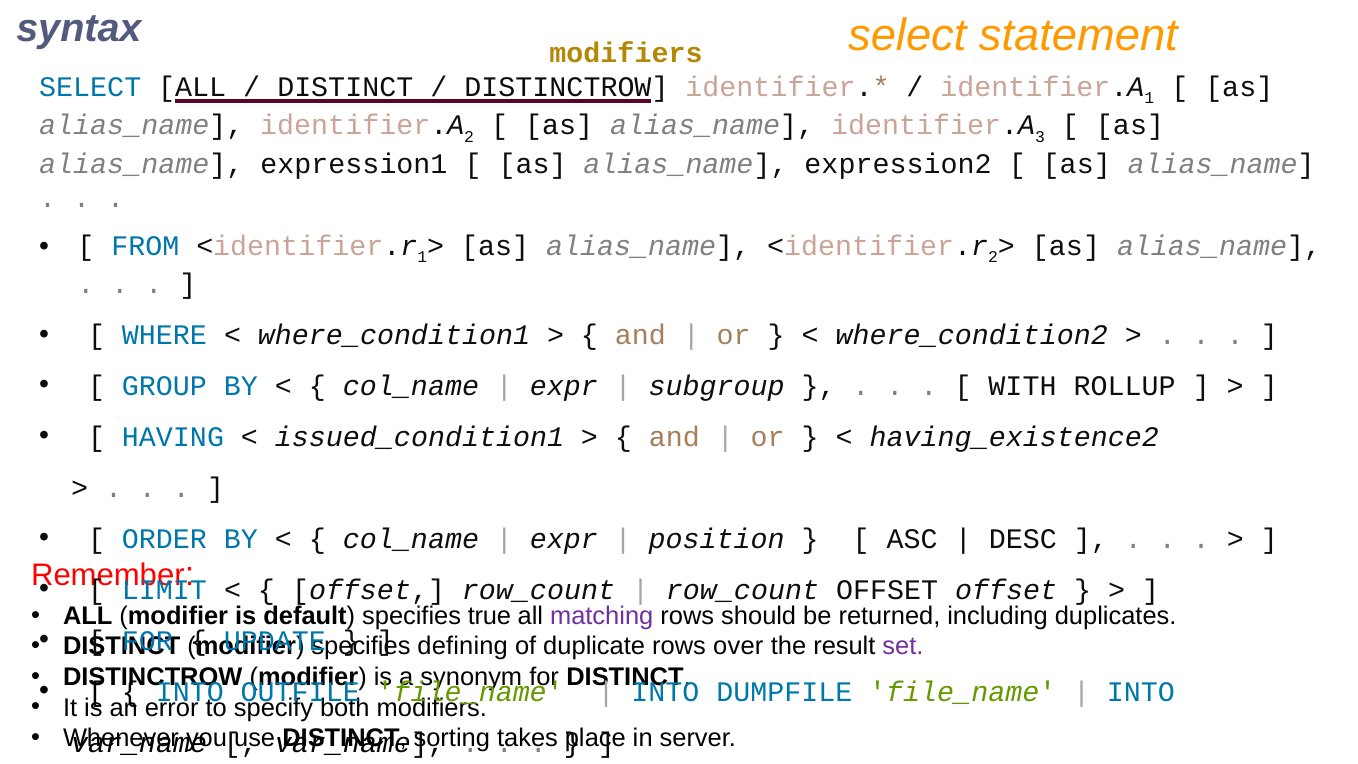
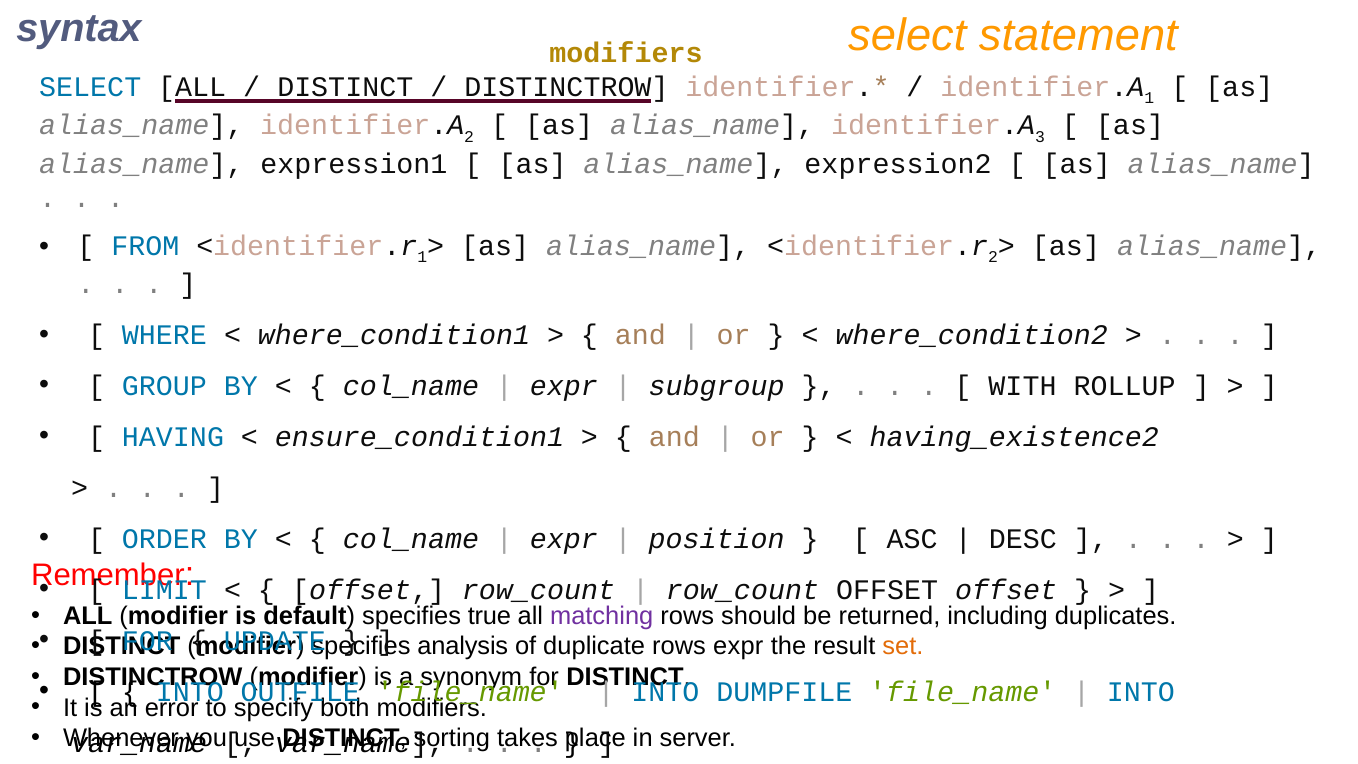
issued_condition1: issued_condition1 -> ensure_condition1
defining: defining -> analysis
rows over: over -> expr
set colour: purple -> orange
